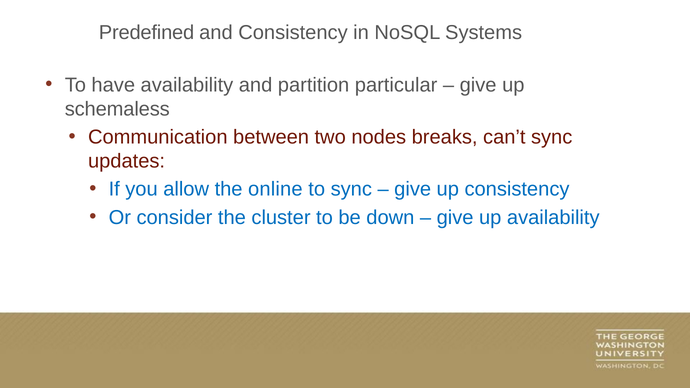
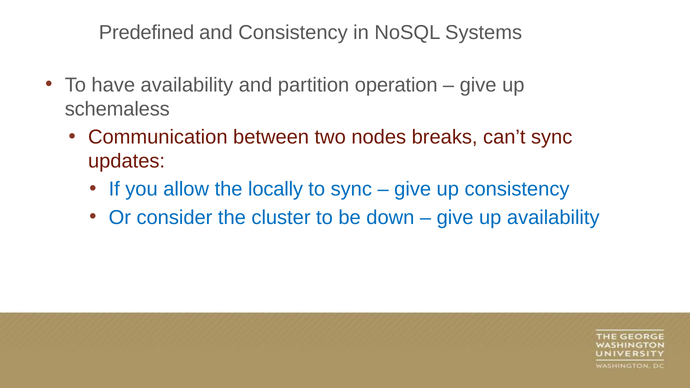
particular: particular -> operation
online: online -> locally
